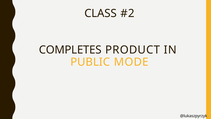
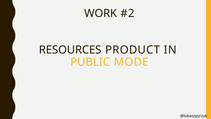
CLASS: CLASS -> WORK
COMPLETES: COMPLETES -> RESOURCES
